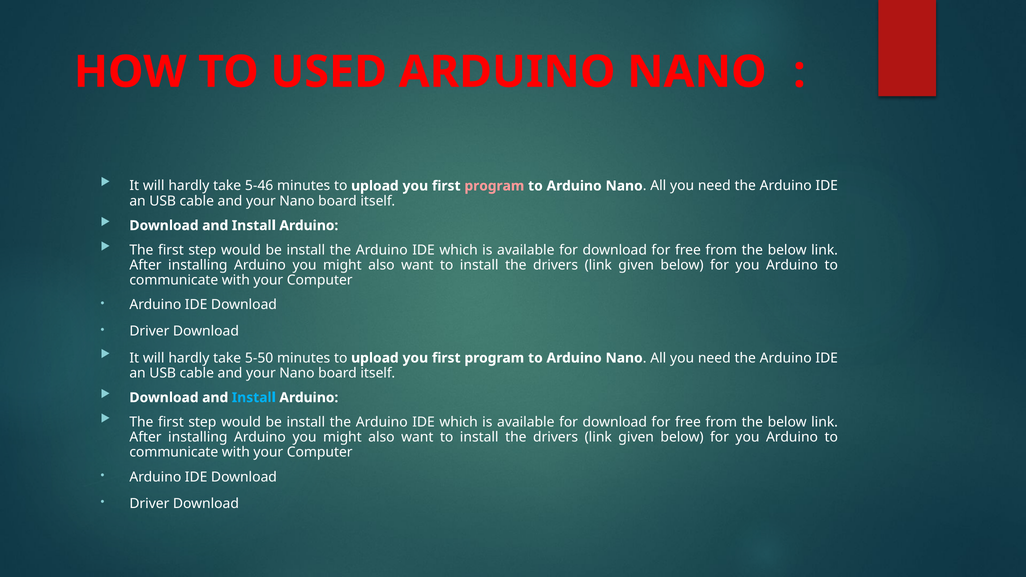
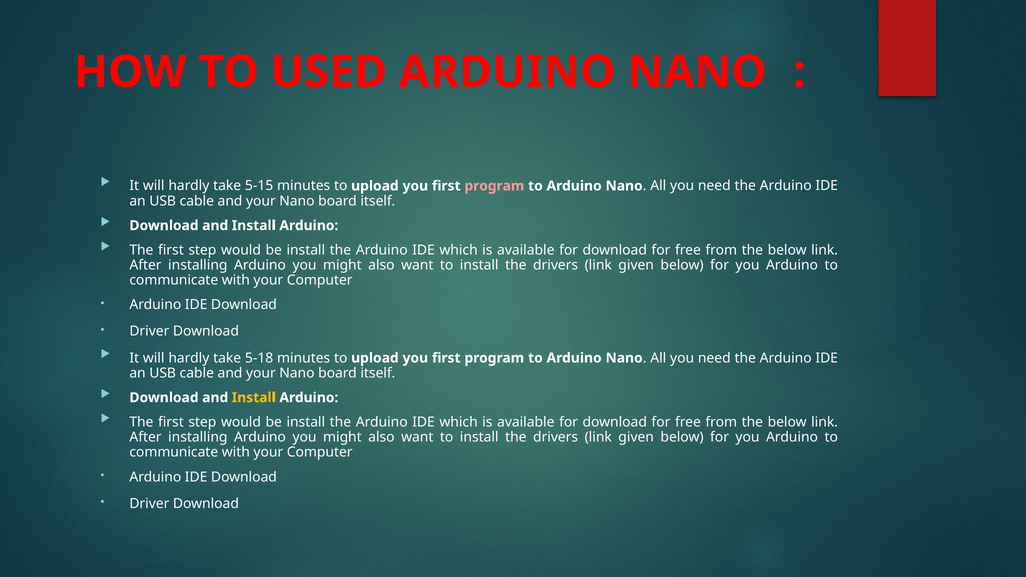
5-46: 5-46 -> 5-15
5-50: 5-50 -> 5-18
Install at (254, 398) colour: light blue -> yellow
